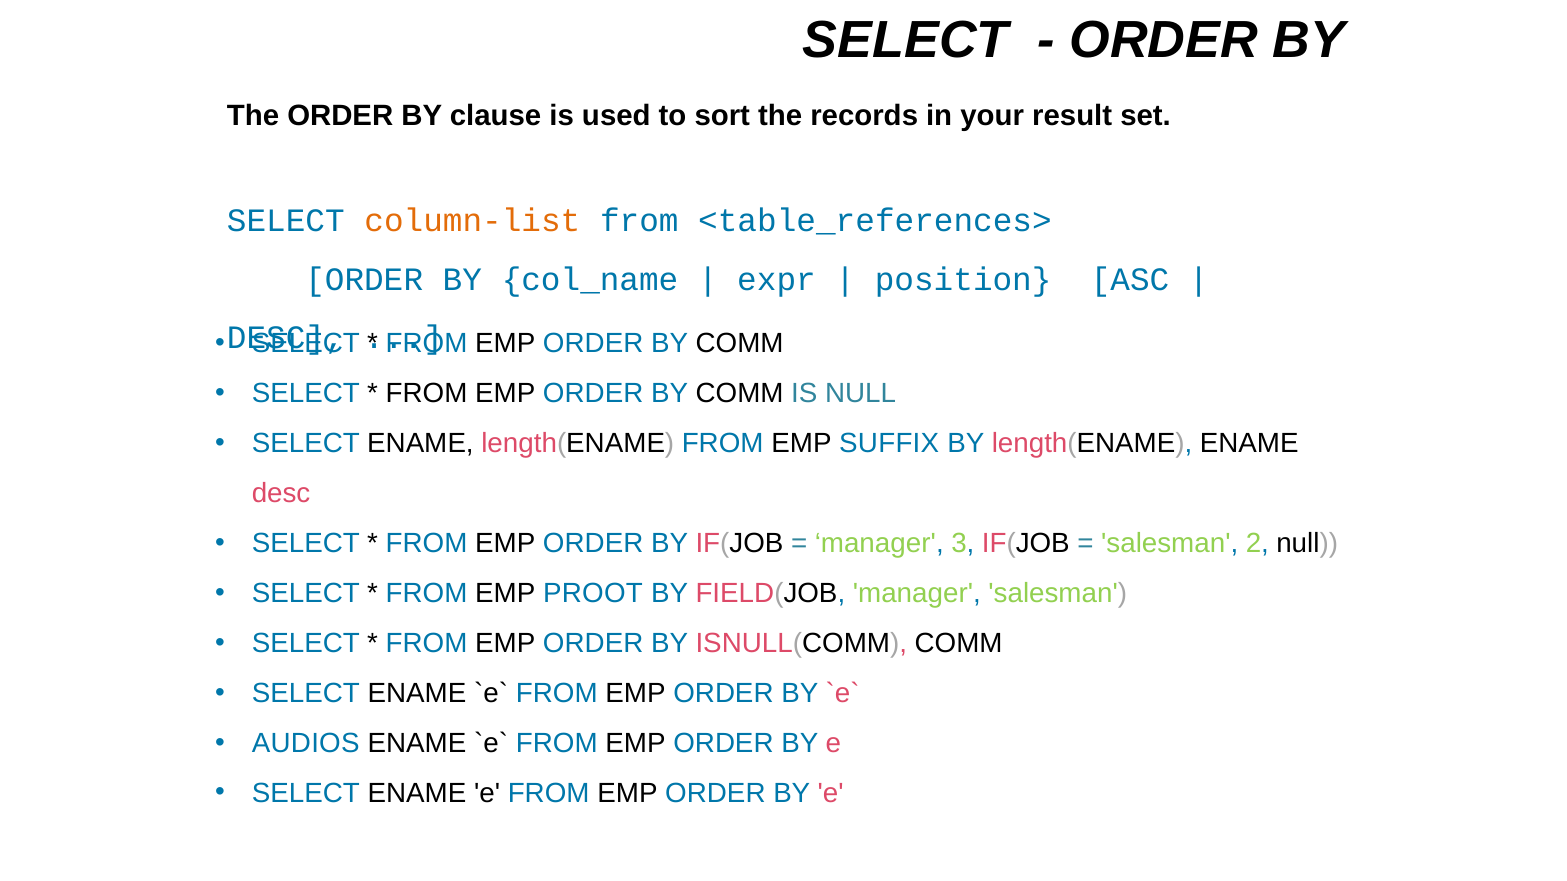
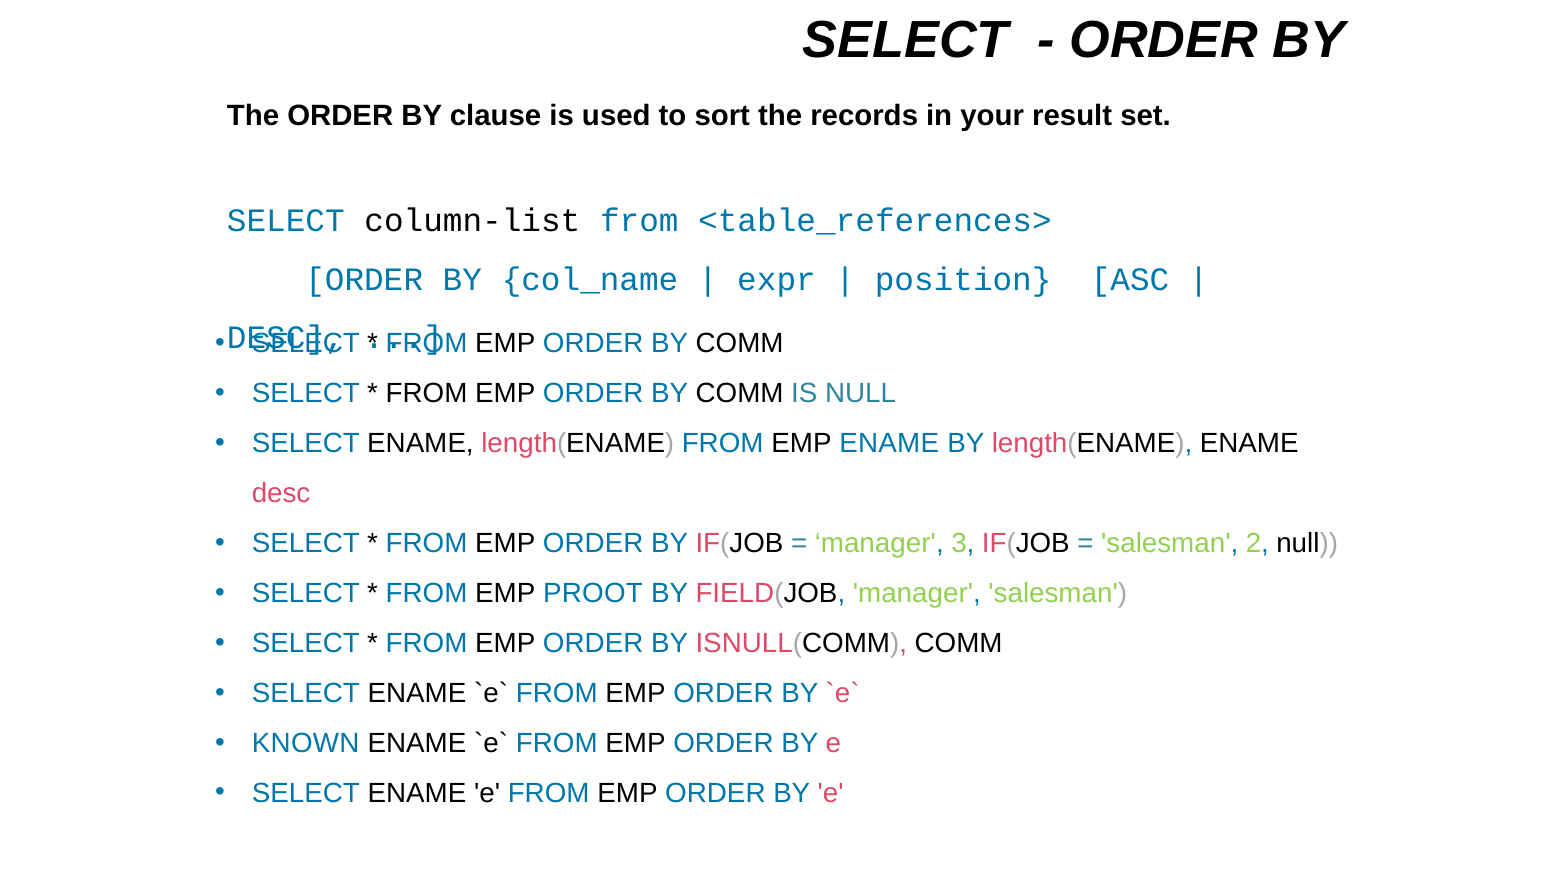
column-list colour: orange -> black
EMP SUFFIX: SUFFIX -> ENAME
AUDIOS: AUDIOS -> KNOWN
